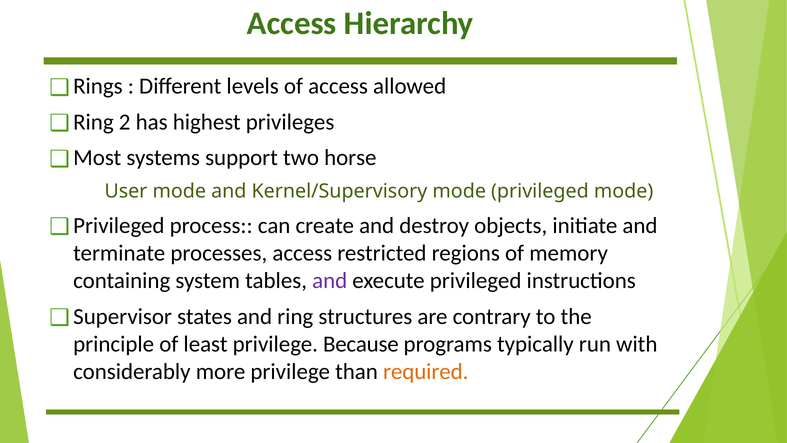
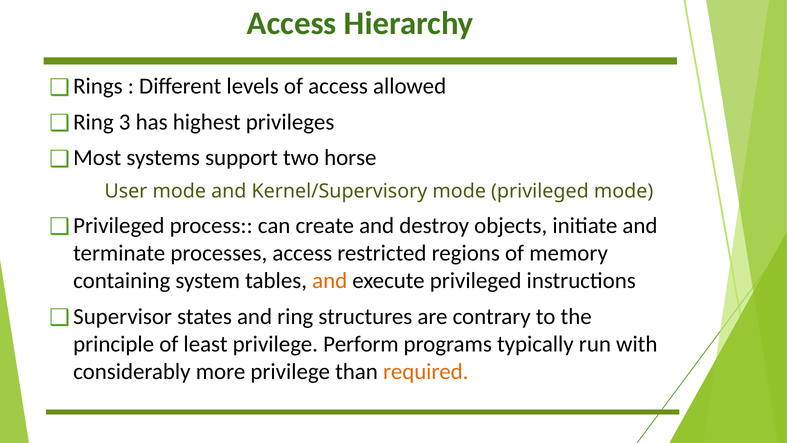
2: 2 -> 3
and at (330, 280) colour: purple -> orange
Because: Because -> Perform
